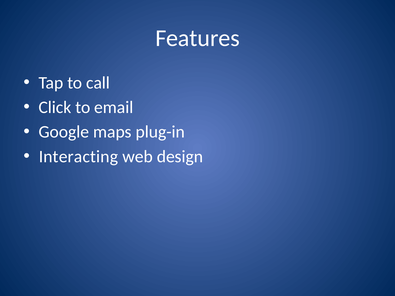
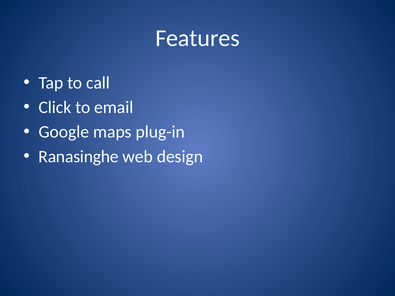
Interacting: Interacting -> Ranasinghe
